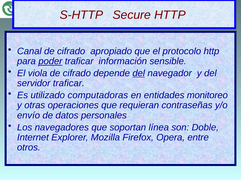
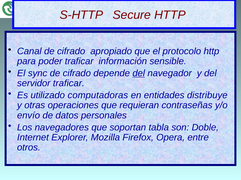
poder underline: present -> none
viola: viola -> sync
monitoreo: monitoreo -> distribuye
línea: línea -> tabla
